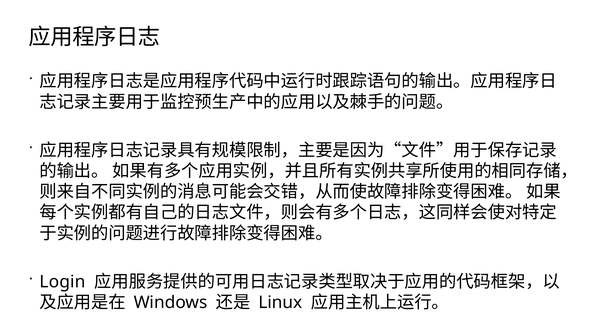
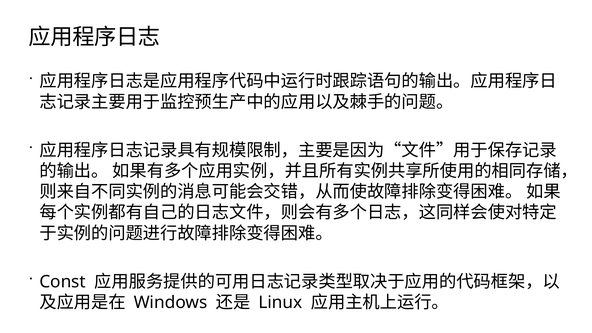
Login: Login -> Const
